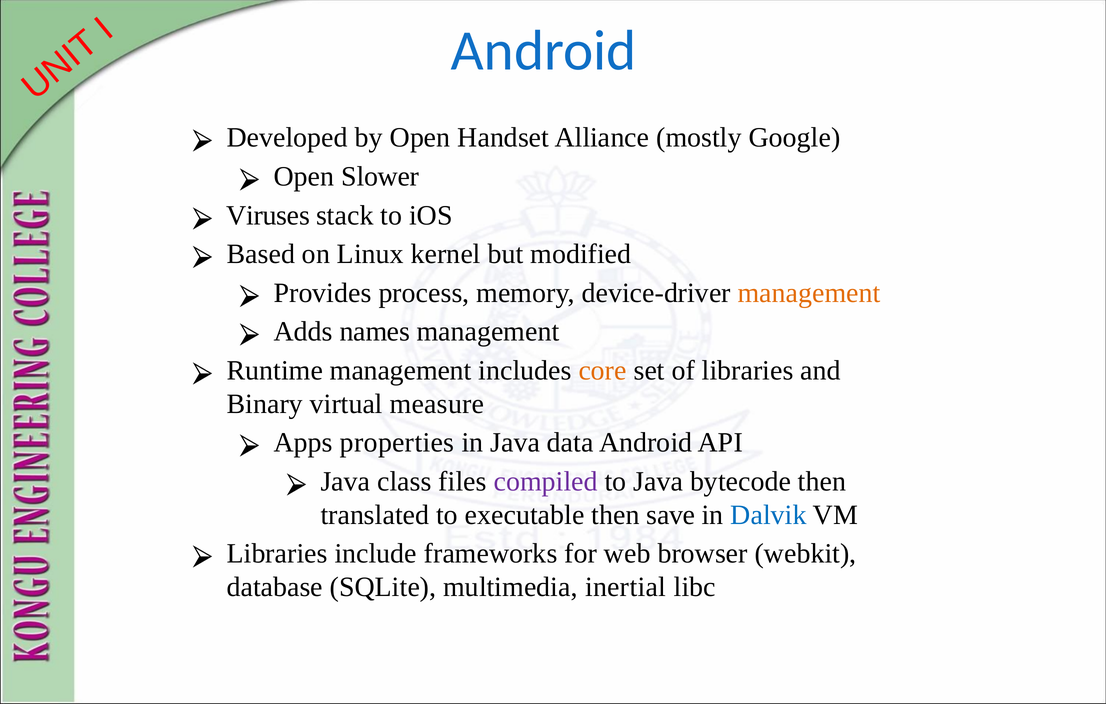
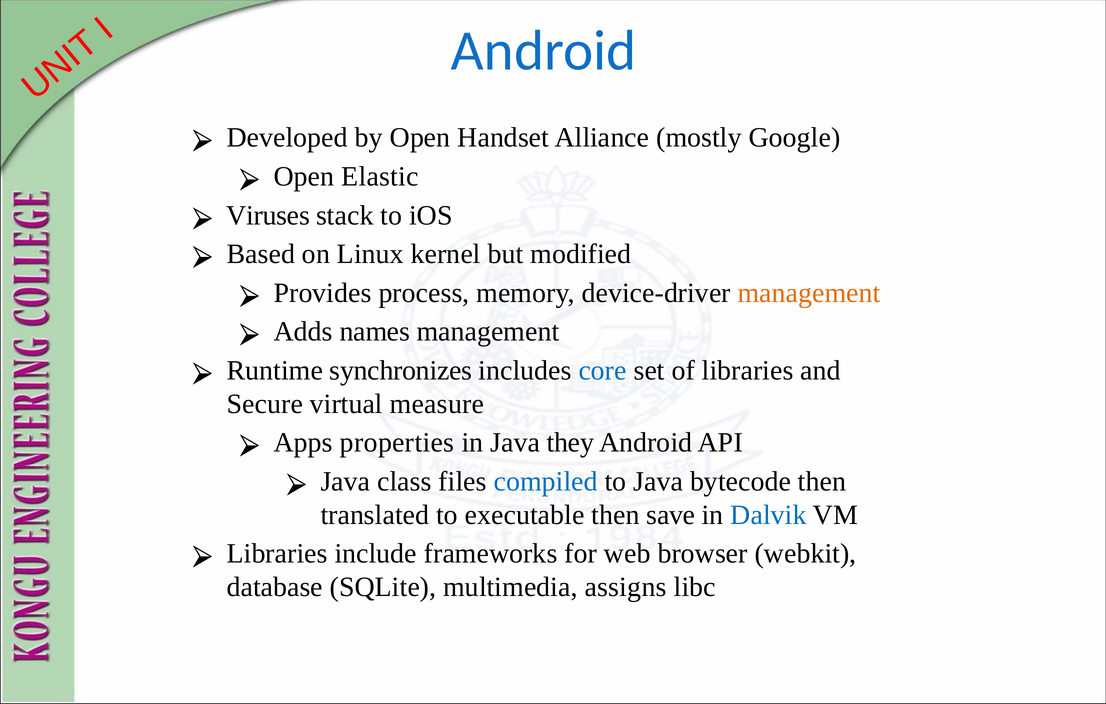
Slower: Slower -> Elastic
Runtime management: management -> synchronizes
core colour: orange -> blue
Binary: Binary -> Secure
data: data -> they
compiled colour: purple -> blue
inertial: inertial -> assigns
